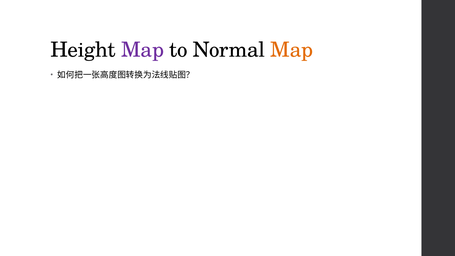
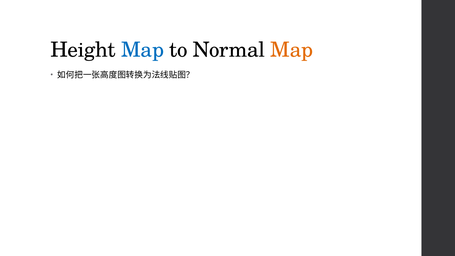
Map at (143, 50) colour: purple -> blue
